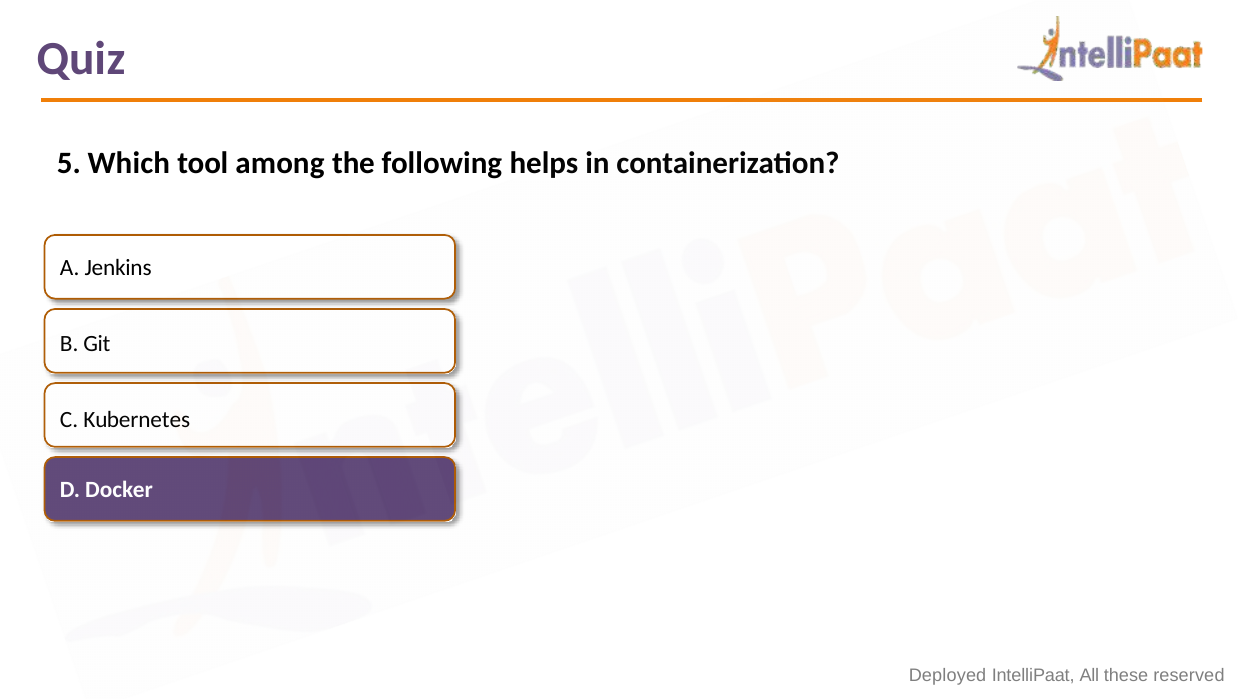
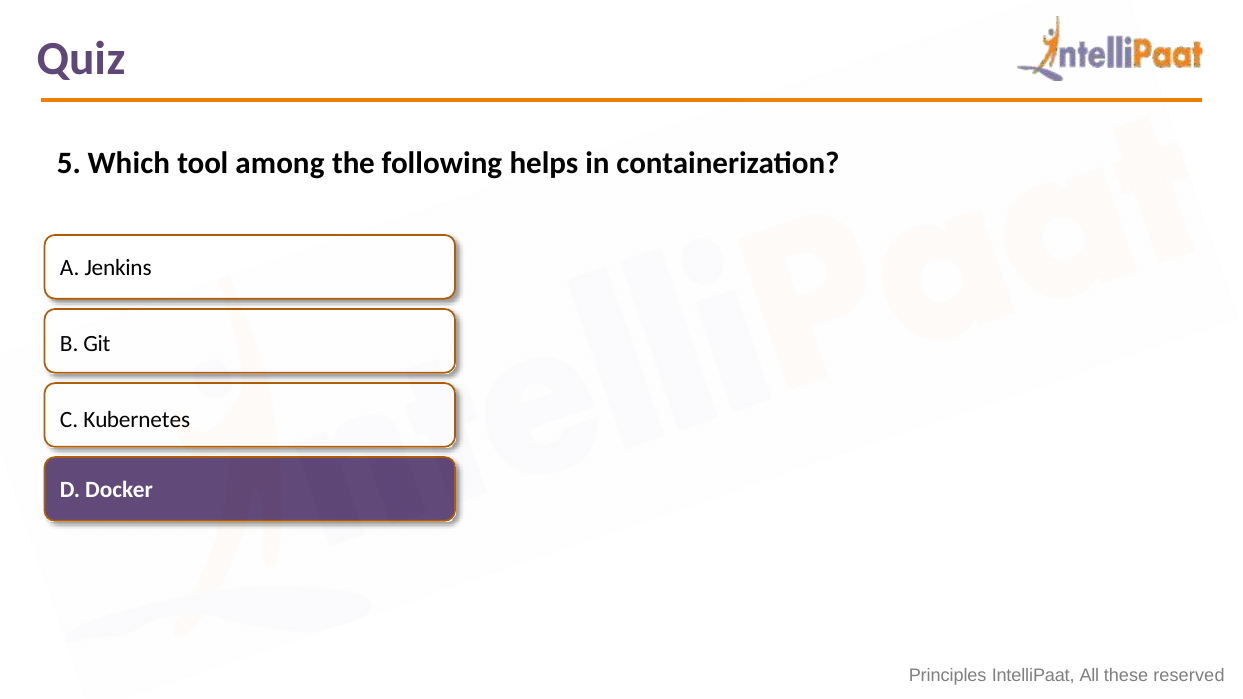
Deployed: Deployed -> Principles
